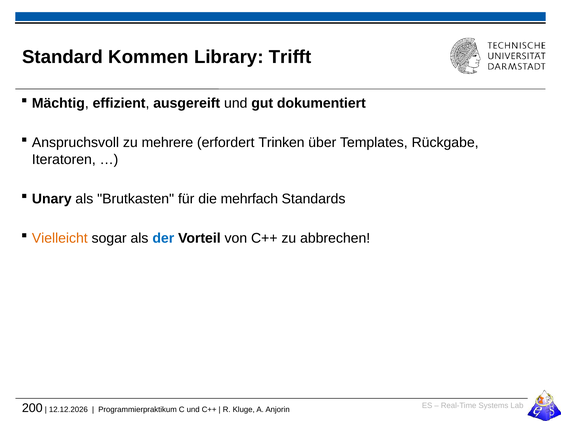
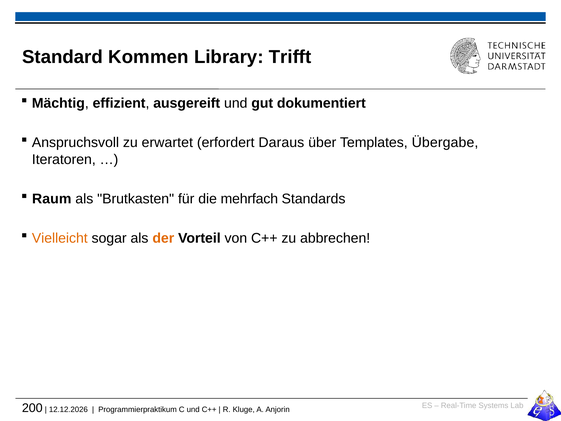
mehrere: mehrere -> erwartet
Trinken: Trinken -> Daraus
Rückgabe: Rückgabe -> Übergabe
Unary: Unary -> Raum
der colour: blue -> orange
